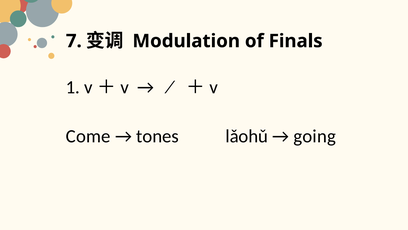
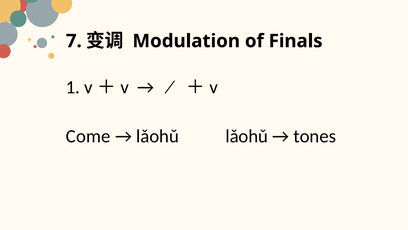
tones at (158, 136): tones -> lǎohǔ
going: going -> tones
